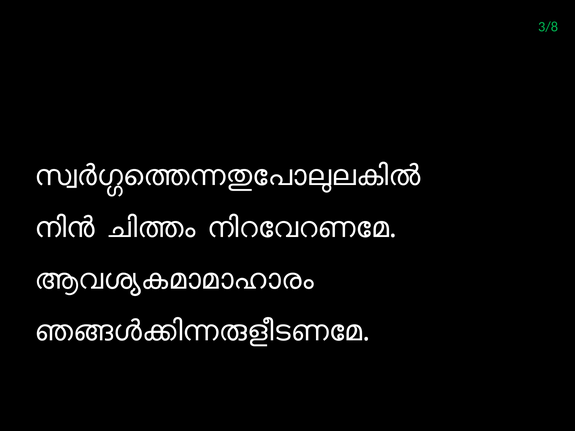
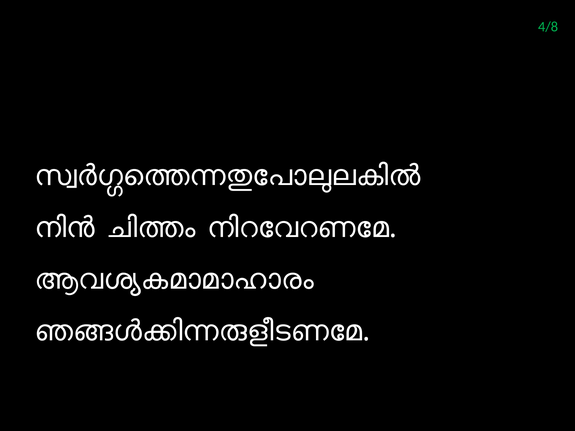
3/8: 3/8 -> 4/8
